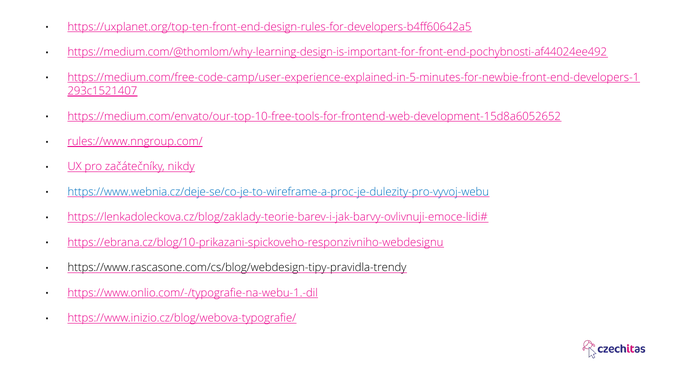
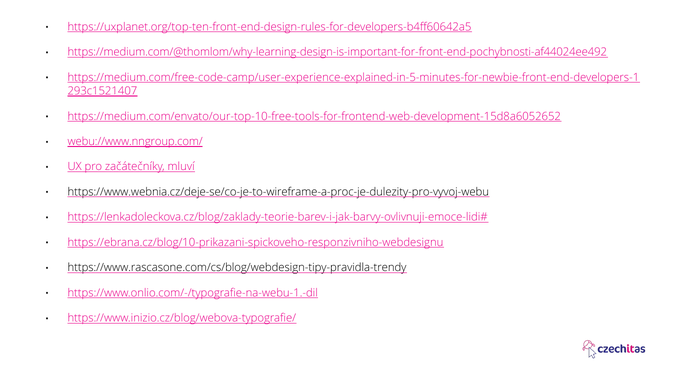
rules://www.nngroup.com/: rules://www.nngroup.com/ -> webu://www.nngroup.com/
nikdy: nikdy -> mluví
https://www.webnia.cz/deje-se/co-je-to-wireframe-a-proc-je-dulezity-pro-vyvoj-webu colour: blue -> black
